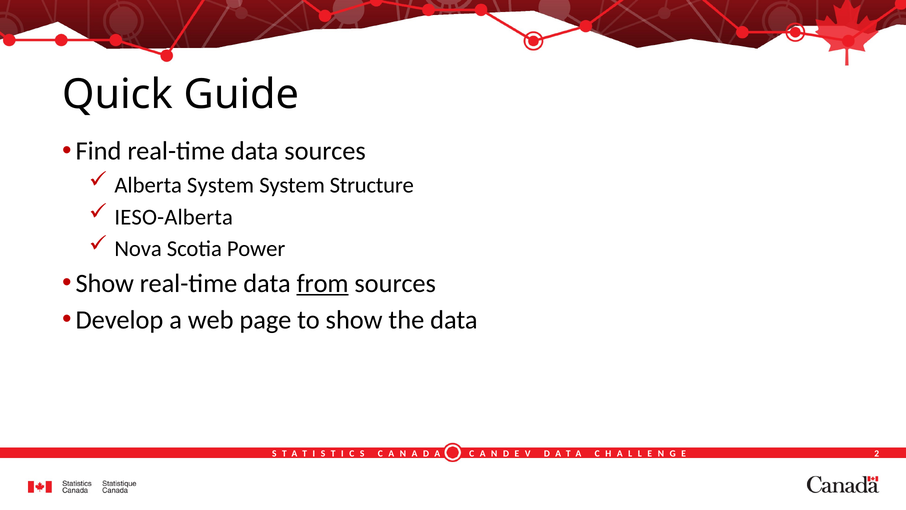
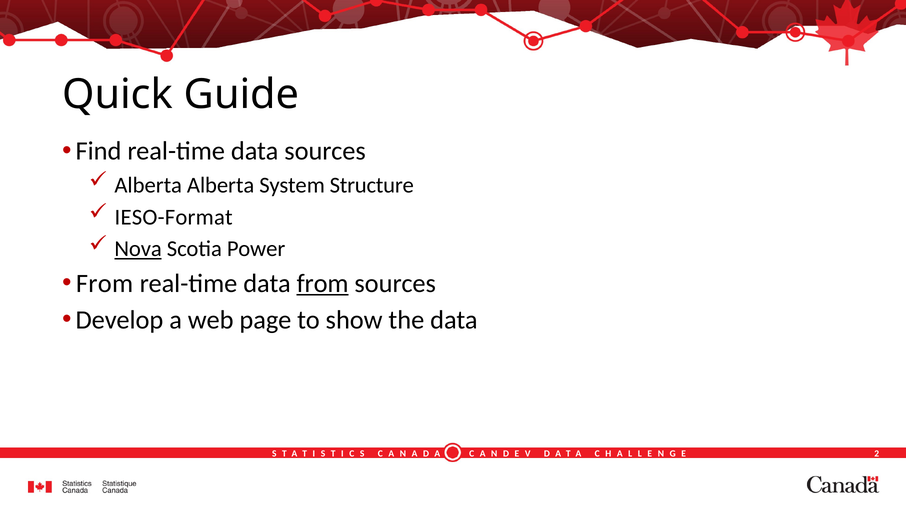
Alberta System: System -> Alberta
IESO-Alberta: IESO-Alberta -> IESO-Format
Nova underline: none -> present
Show at (105, 283): Show -> From
